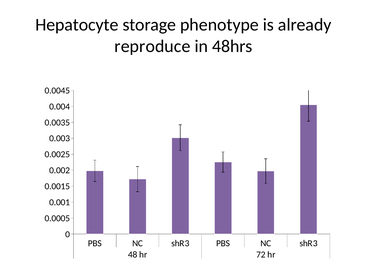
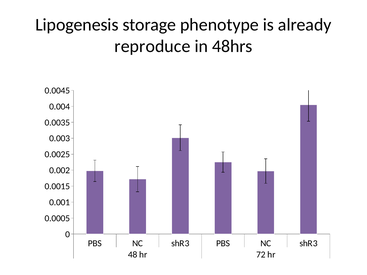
Hepatocyte: Hepatocyte -> Lipogenesis
